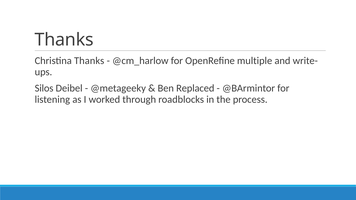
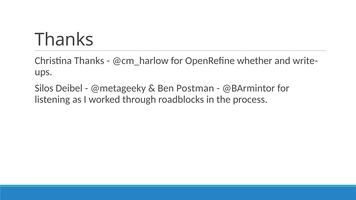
multiple: multiple -> whether
Replaced: Replaced -> Postman
